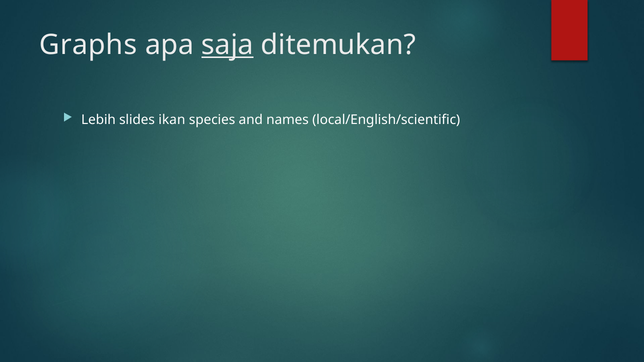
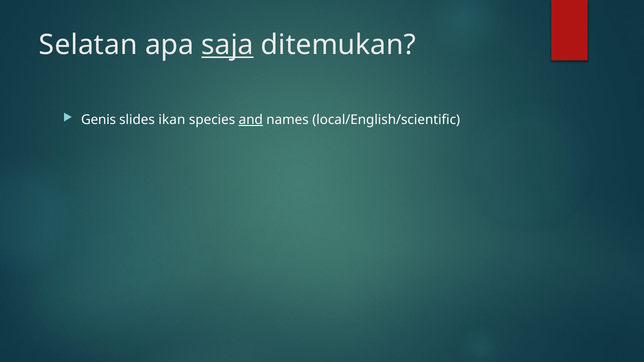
Graphs: Graphs -> Selatan
Lebih: Lebih -> Genis
and underline: none -> present
